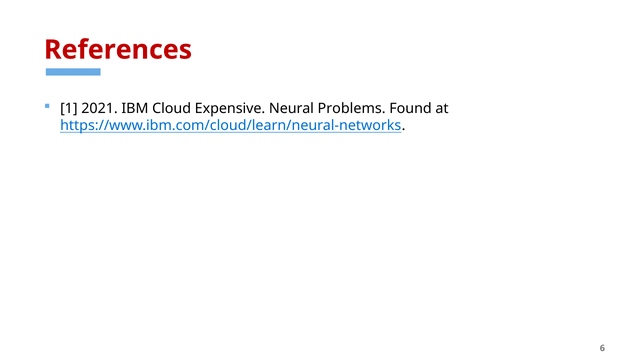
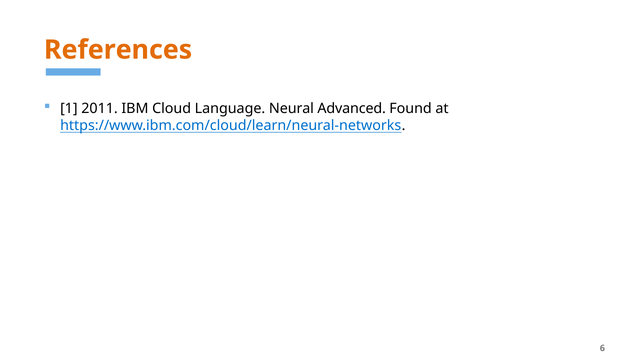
References colour: red -> orange
2021: 2021 -> 2011
Expensive: Expensive -> Language
Problems: Problems -> Advanced
